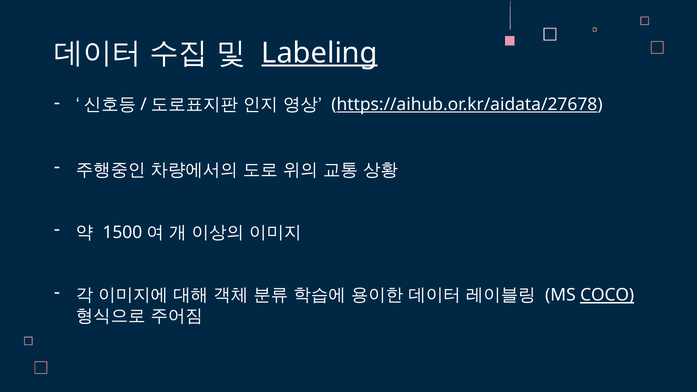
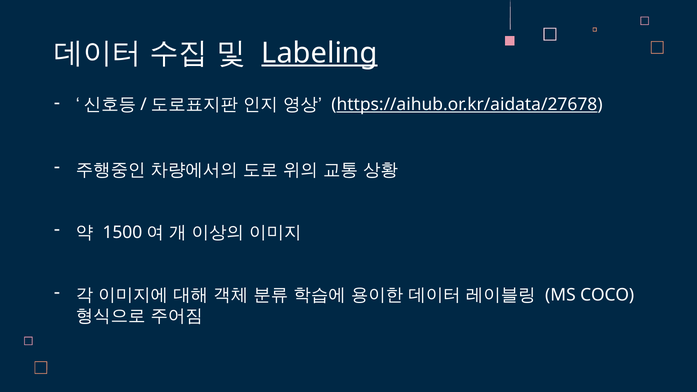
COCO underline: present -> none
